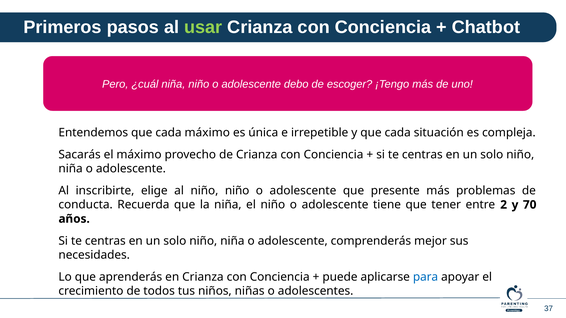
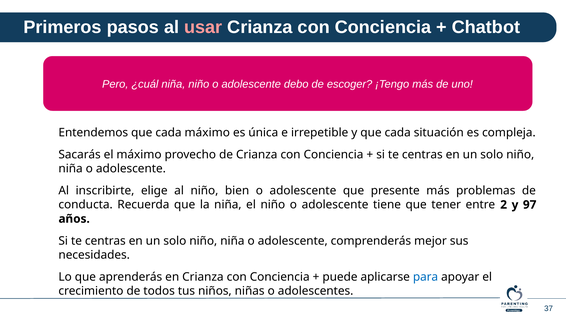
usar colour: light green -> pink
niño niño: niño -> bien
70: 70 -> 97
